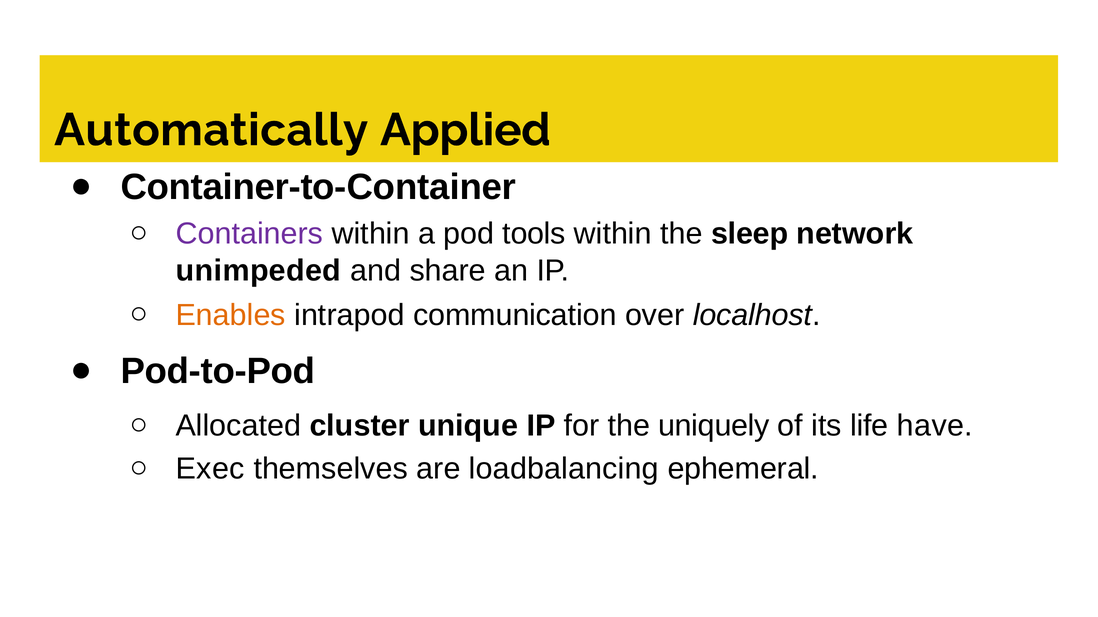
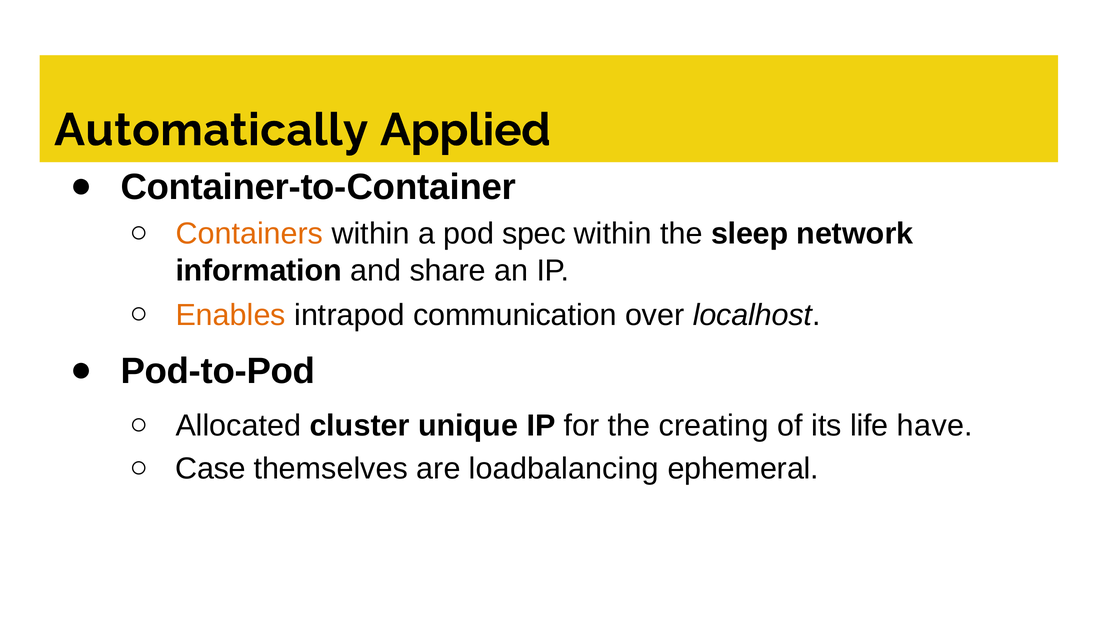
Containers colour: purple -> orange
tools: tools -> spec
unimpeded: unimpeded -> information
uniquely: uniquely -> creating
Exec: Exec -> Case
